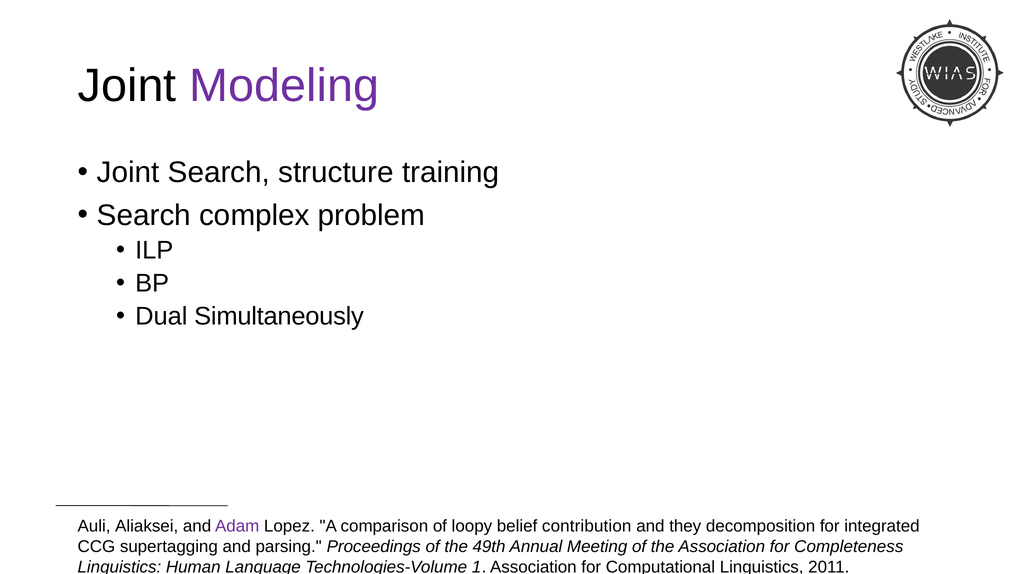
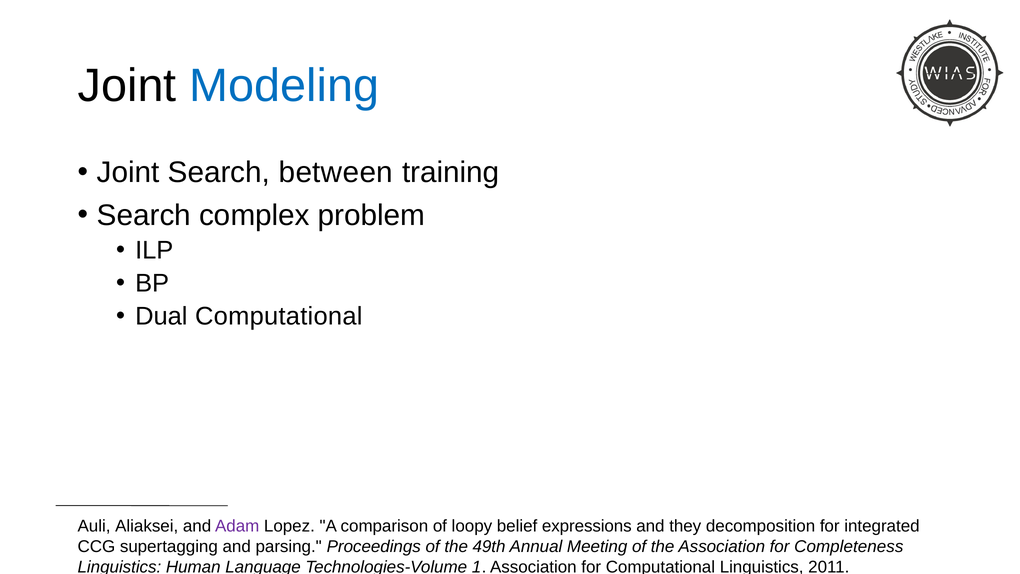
Modeling colour: purple -> blue
structure: structure -> between
Dual Simultaneously: Simultaneously -> Computational
contribution: contribution -> expressions
